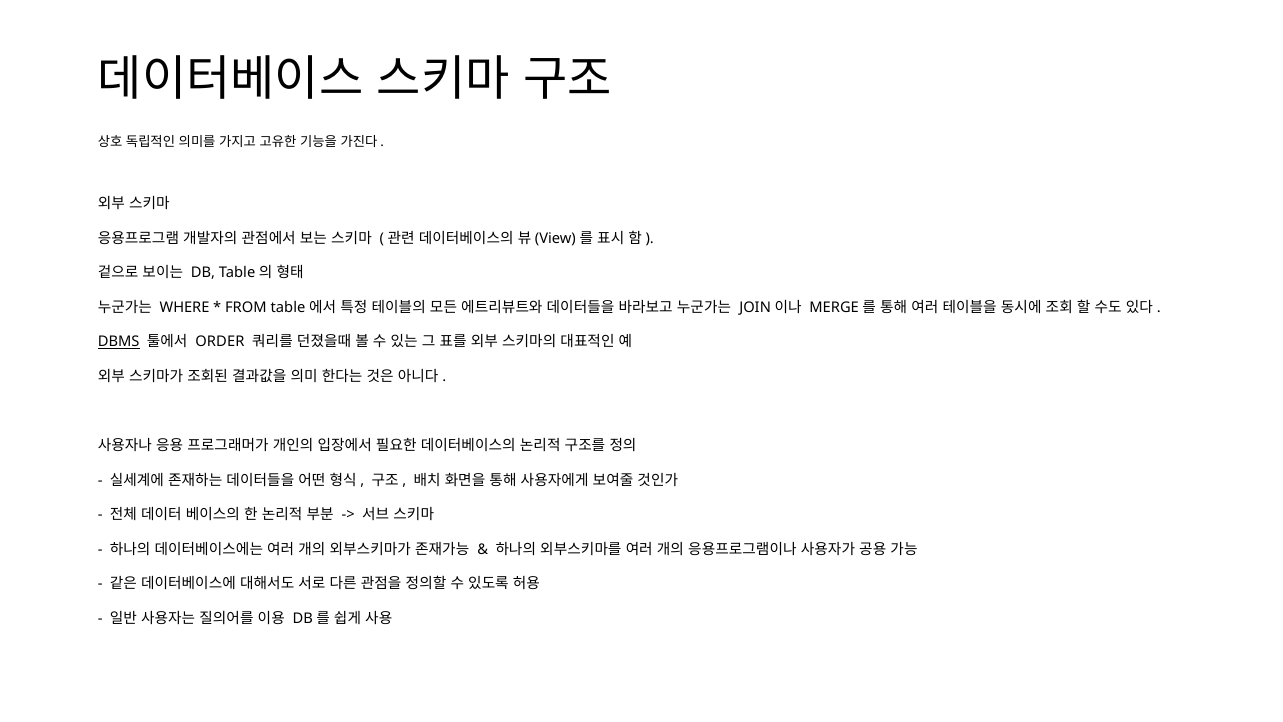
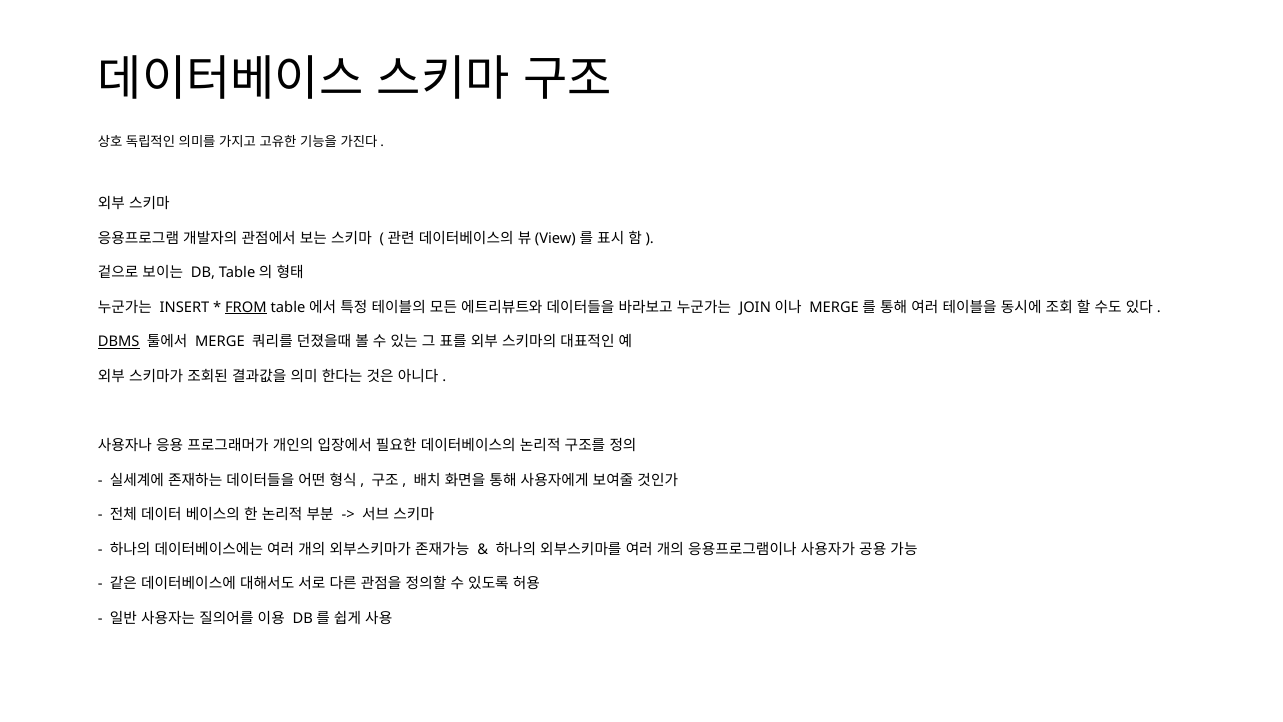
WHERE: WHERE -> INSERT
FROM underline: none -> present
ORDER: ORDER -> MERGE
